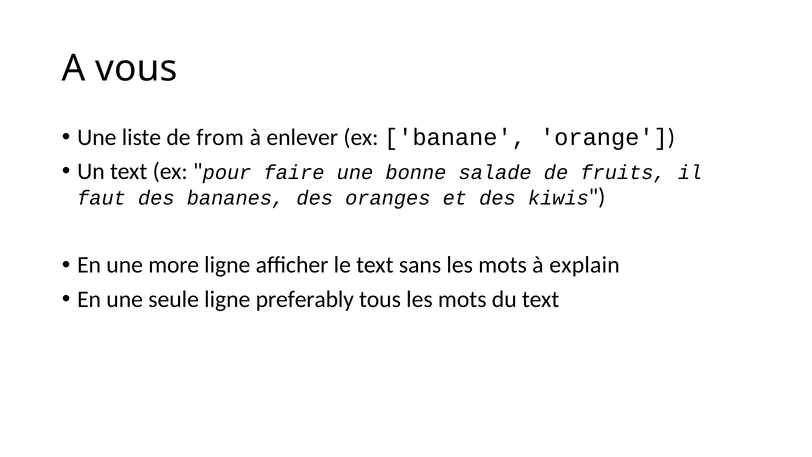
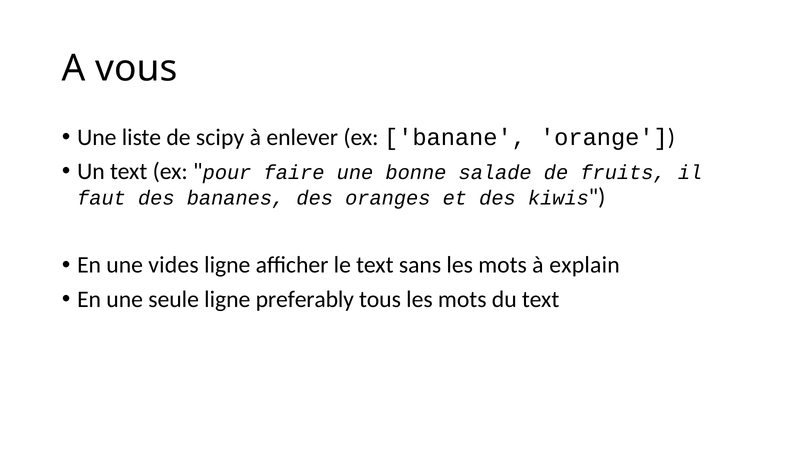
from: from -> scipy
more: more -> vides
